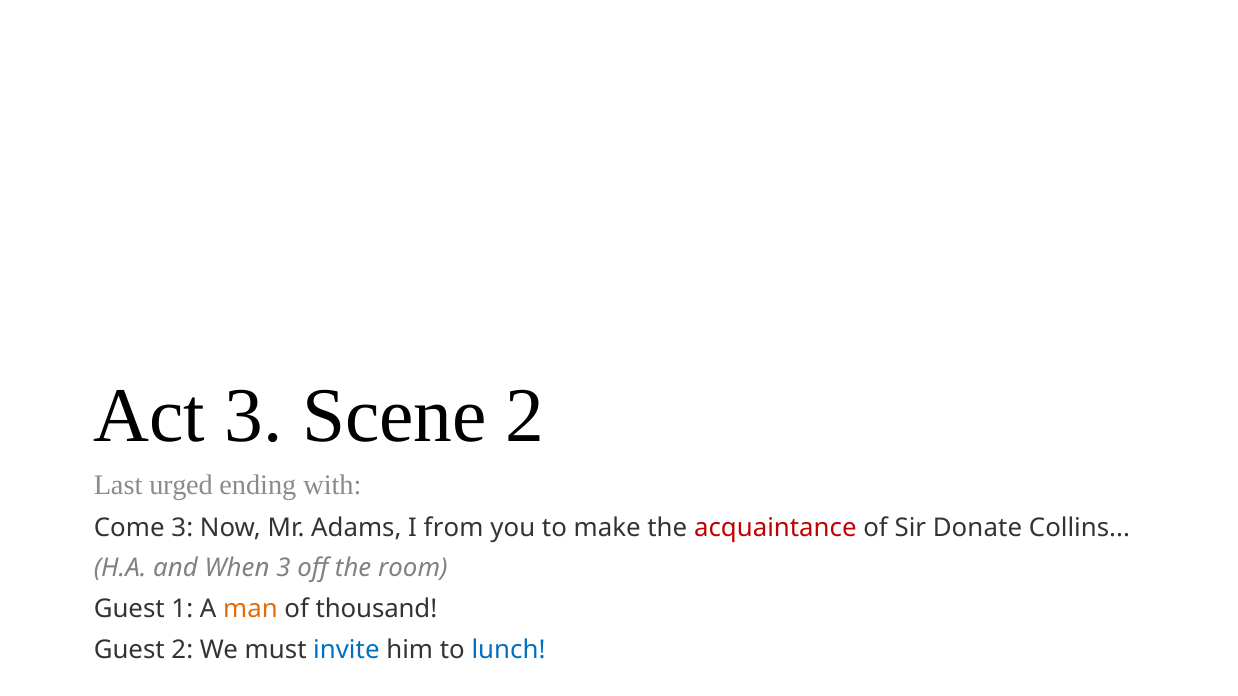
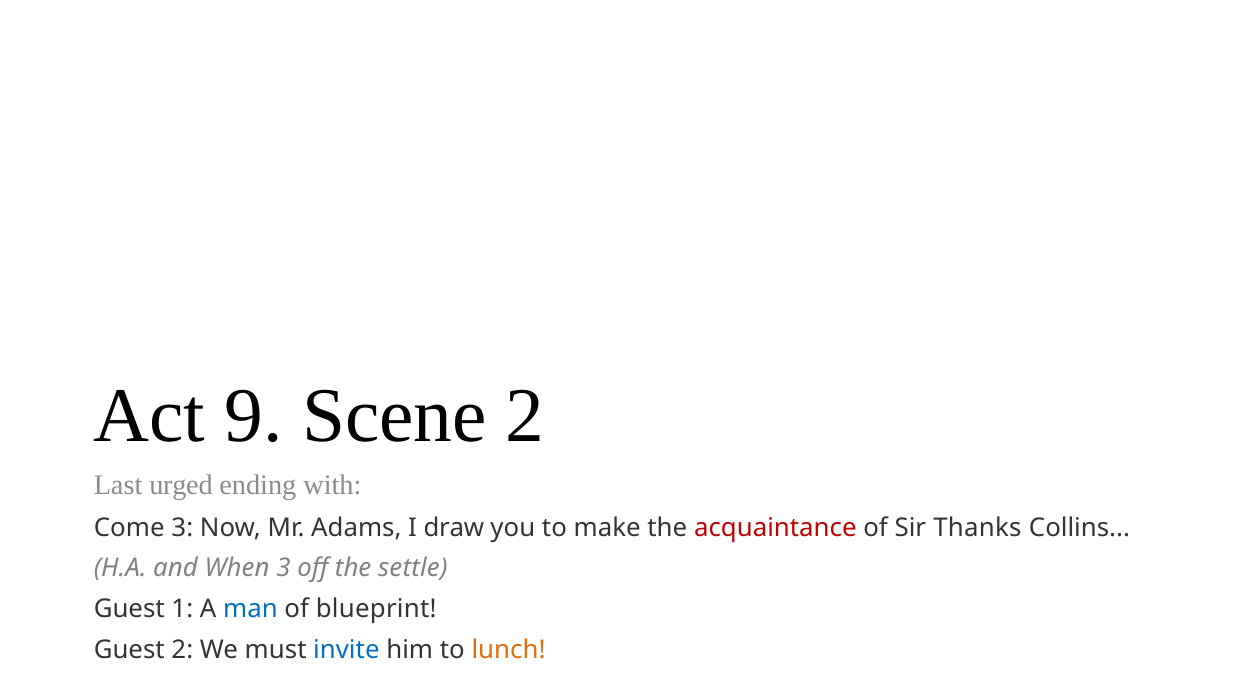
Act 3: 3 -> 9
from: from -> draw
Donate: Donate -> Thanks
room: room -> settle
man colour: orange -> blue
thousand: thousand -> blueprint
lunch colour: blue -> orange
